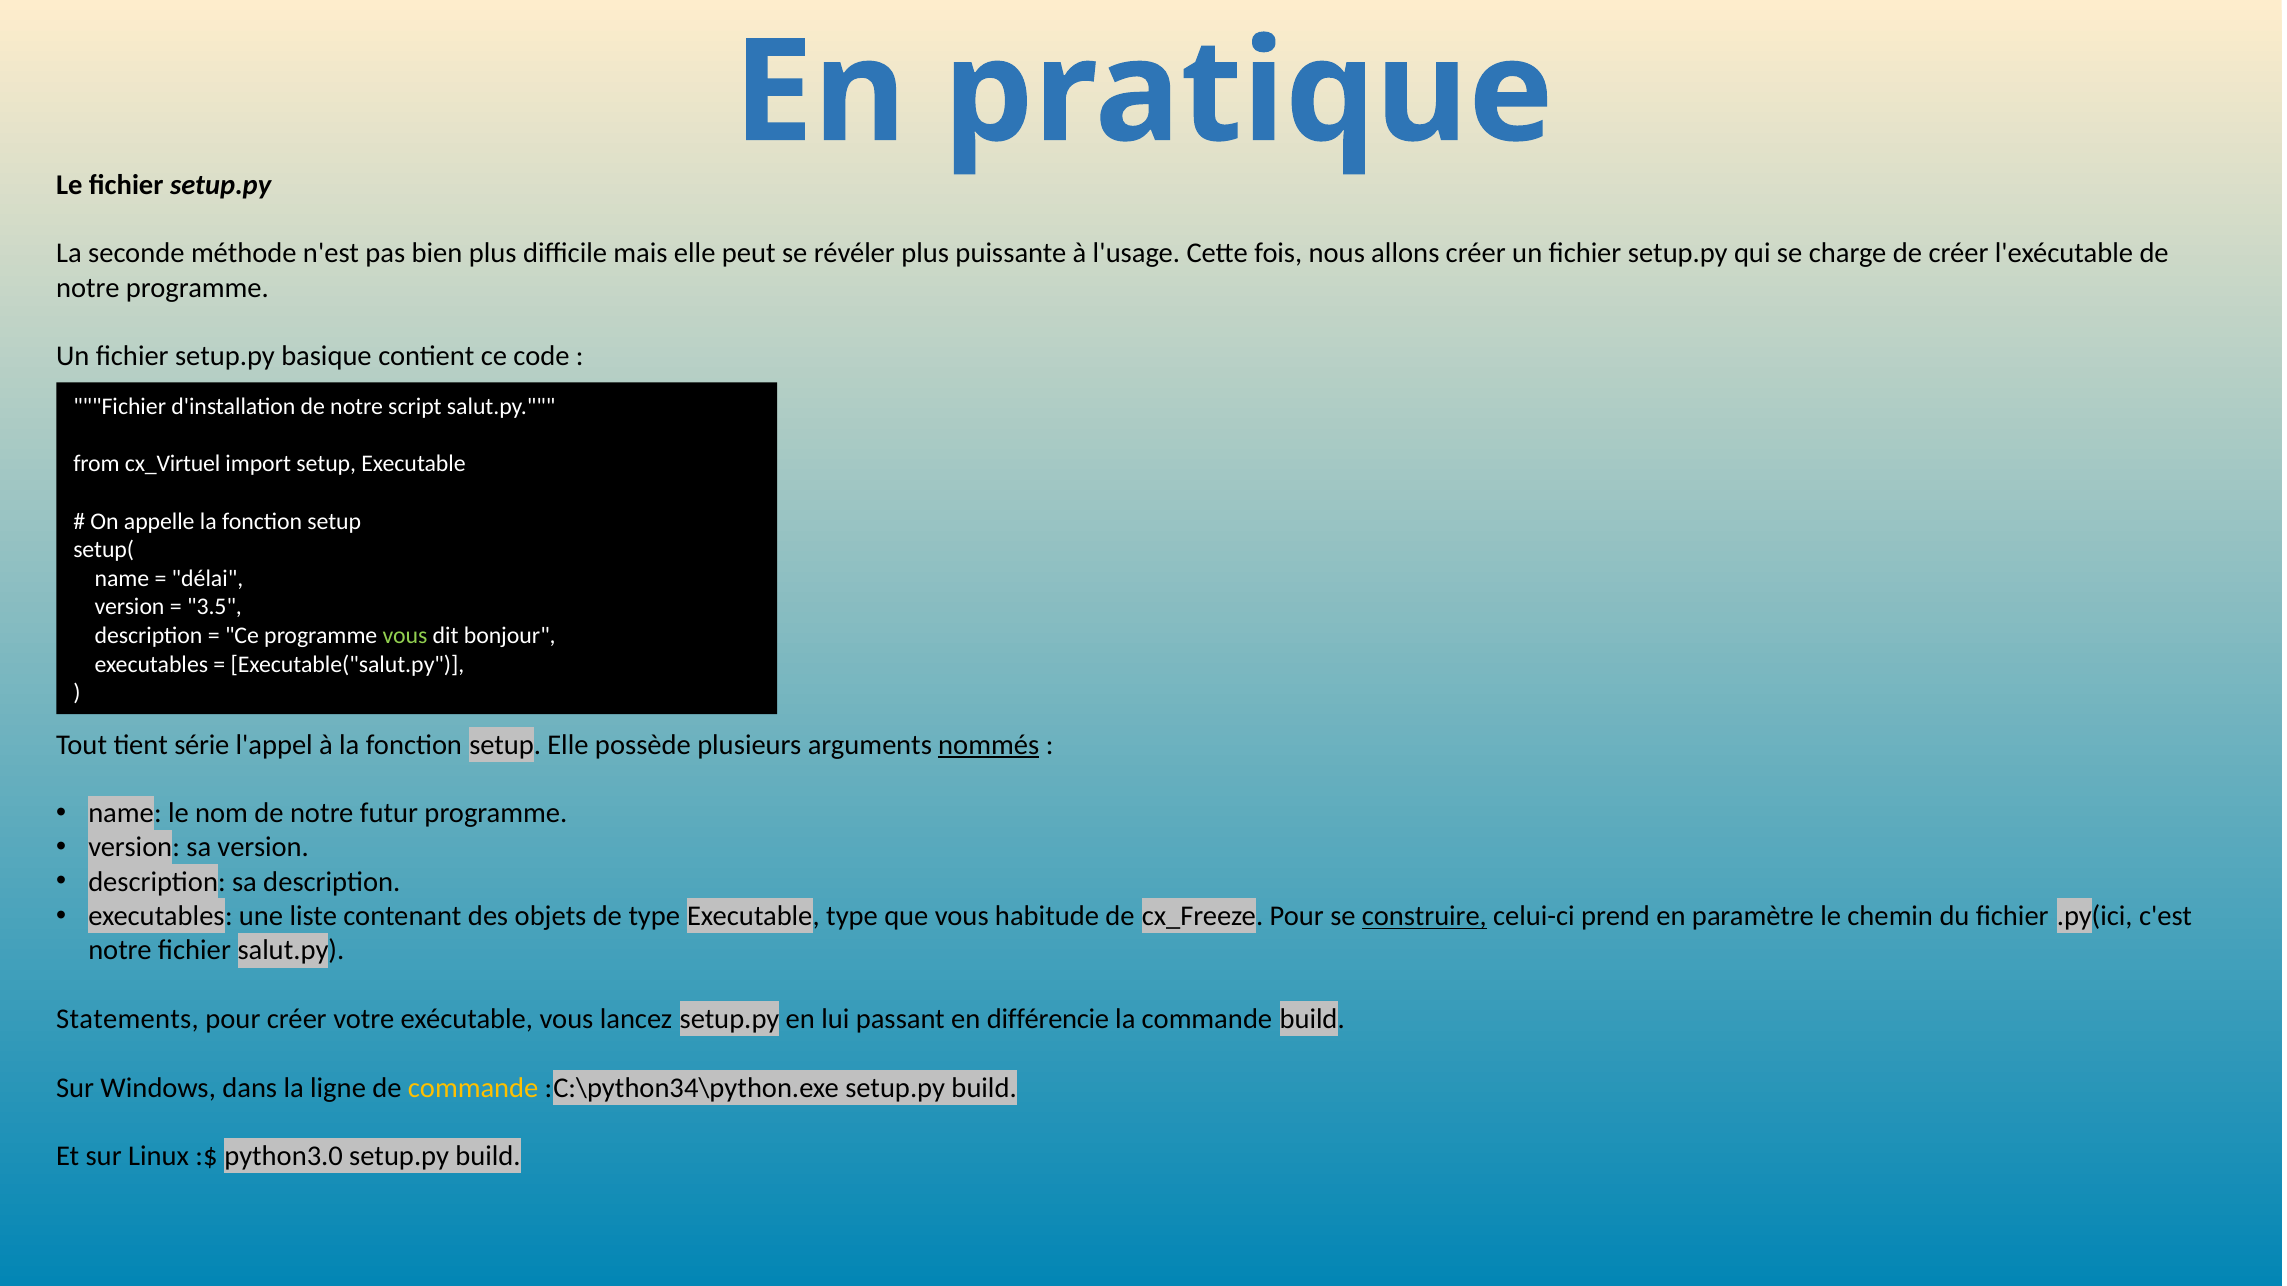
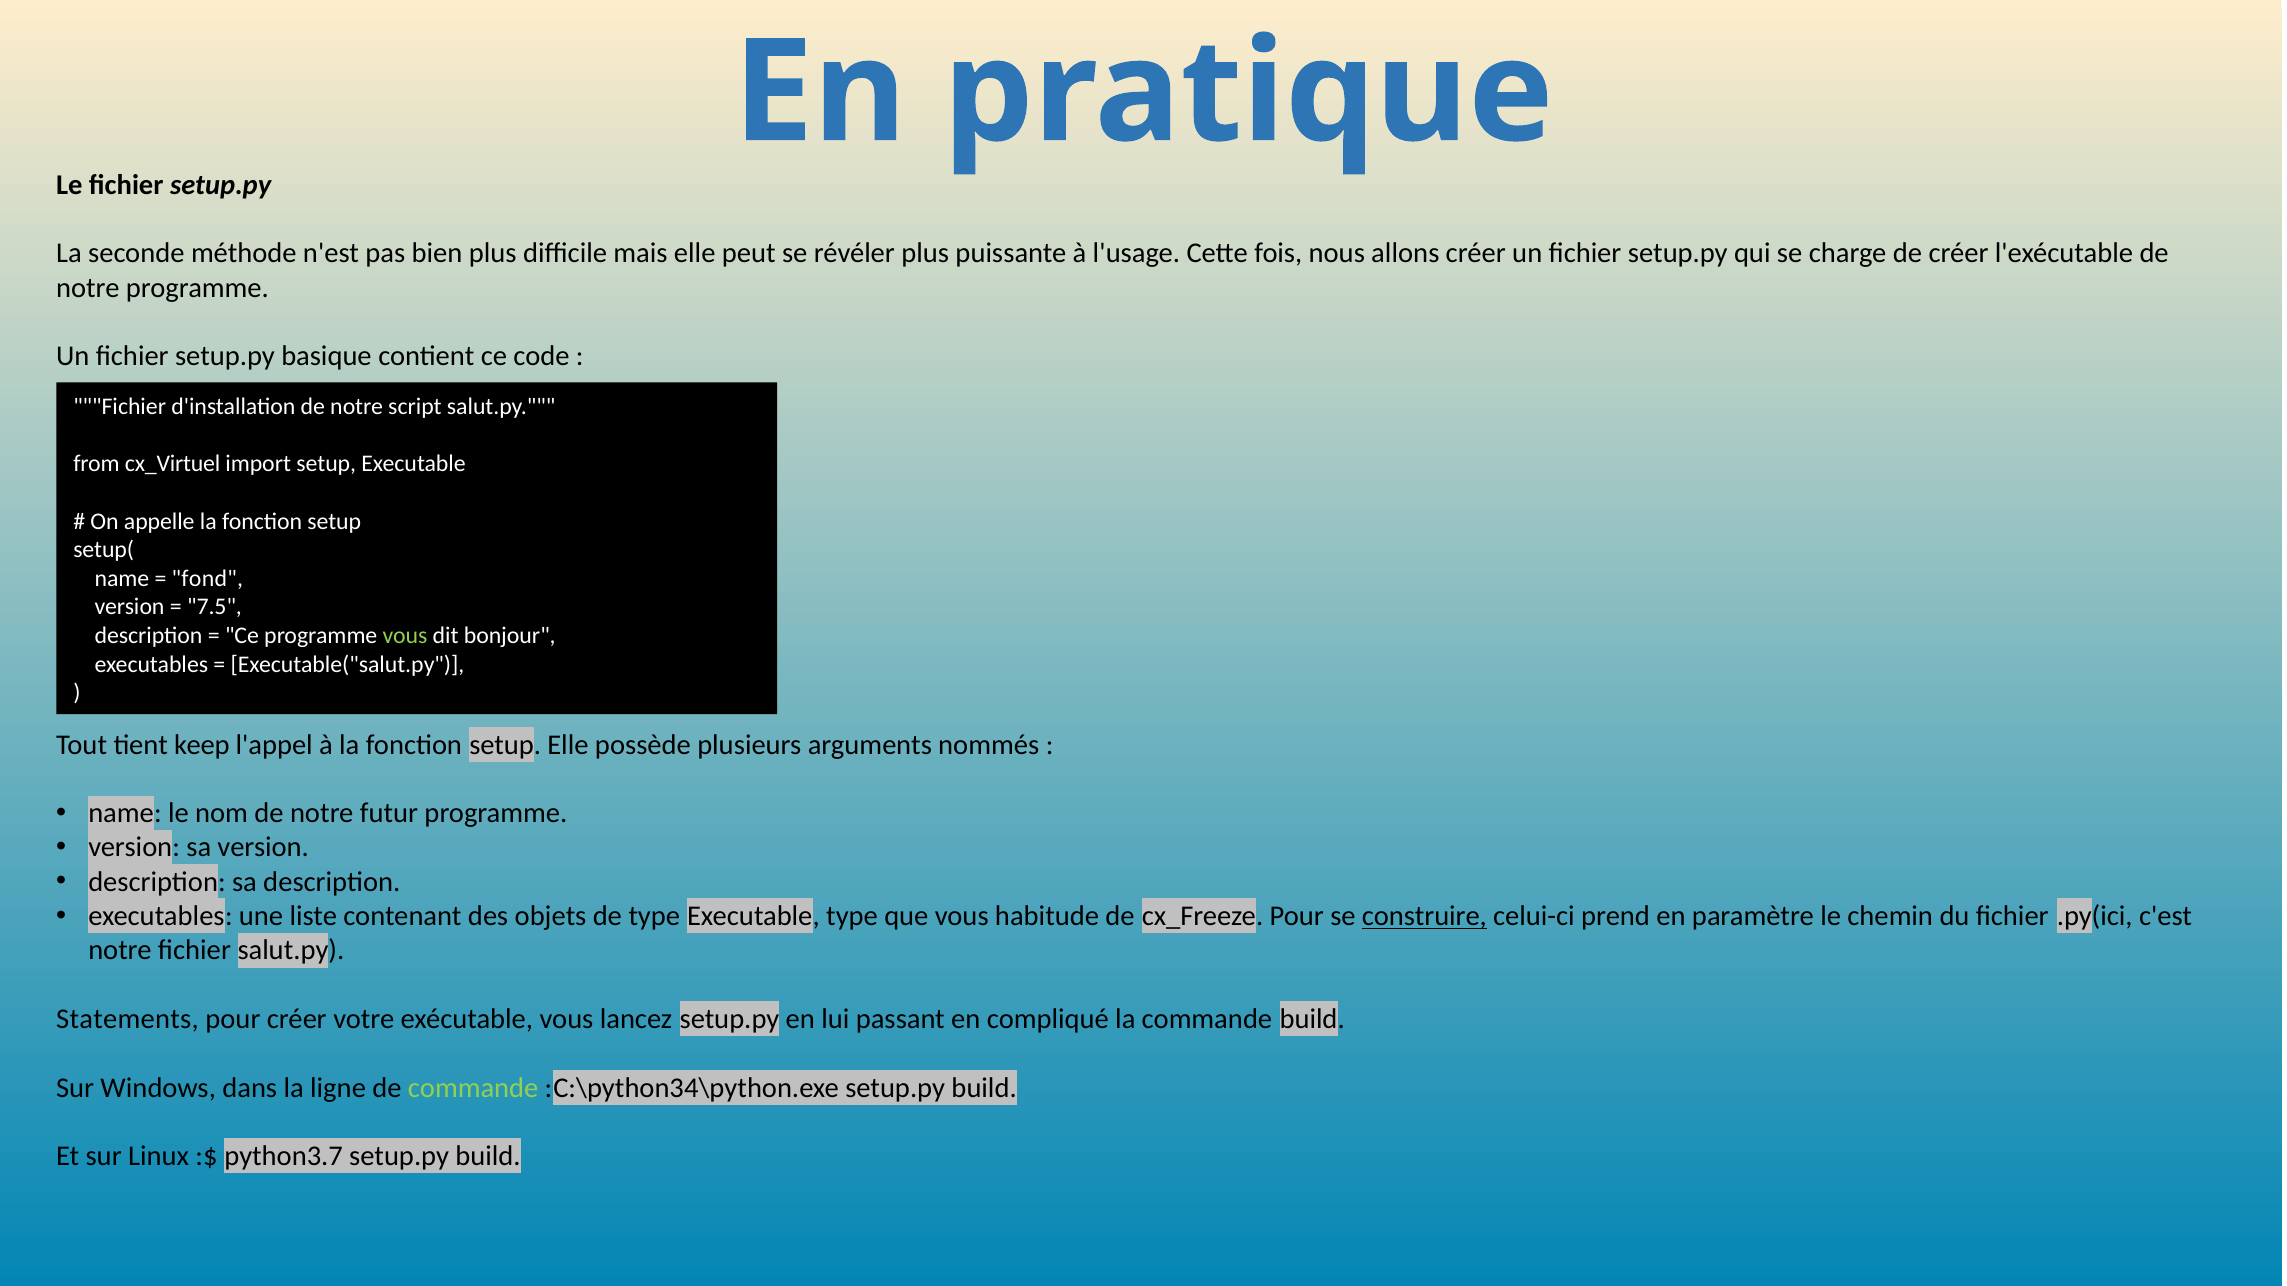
délai: délai -> fond
3.5: 3.5 -> 7.5
série: série -> keep
nommés underline: present -> none
différencie: différencie -> compliqué
commande at (473, 1088) colour: yellow -> light green
python3.0: python3.0 -> python3.7
